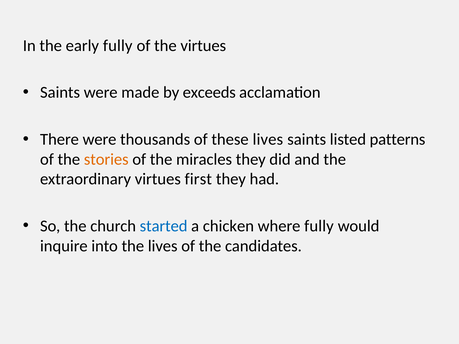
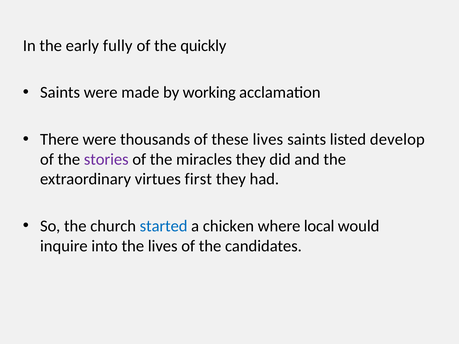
the virtues: virtues -> quickly
exceeds: exceeds -> working
patterns: patterns -> develop
stories colour: orange -> purple
where fully: fully -> local
